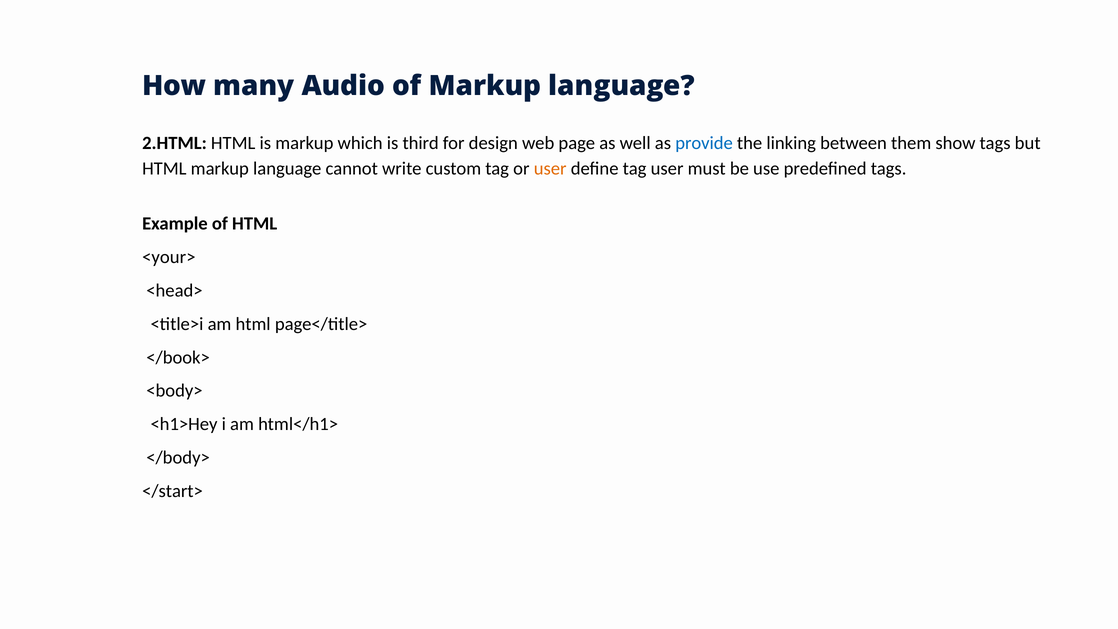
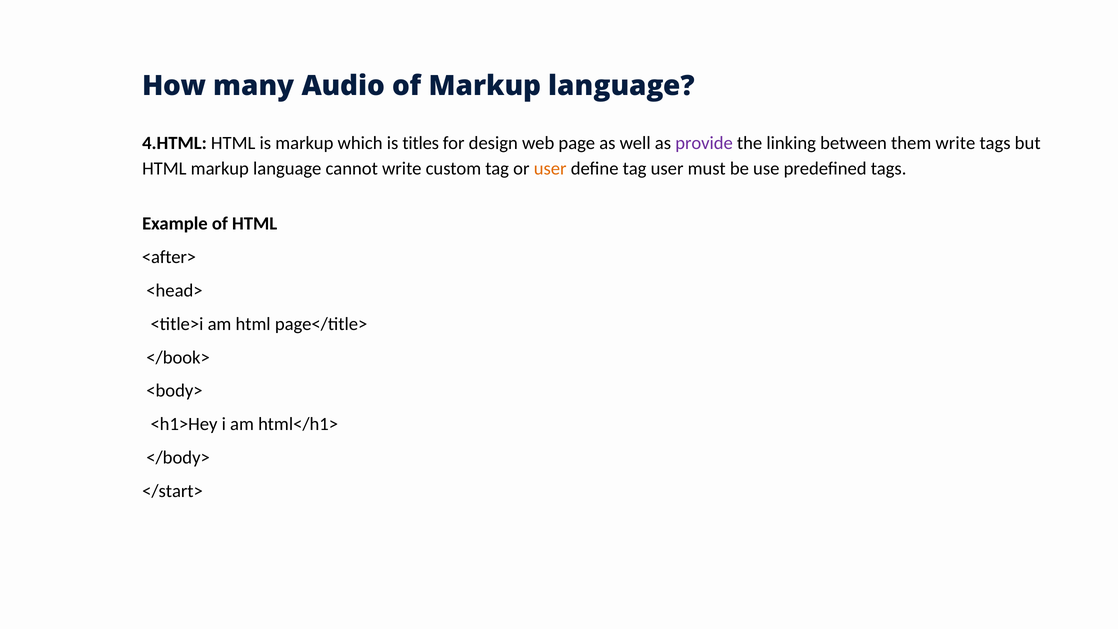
2.HTML: 2.HTML -> 4.HTML
third: third -> titles
provide colour: blue -> purple
them show: show -> write
<your>: <your> -> <after>
